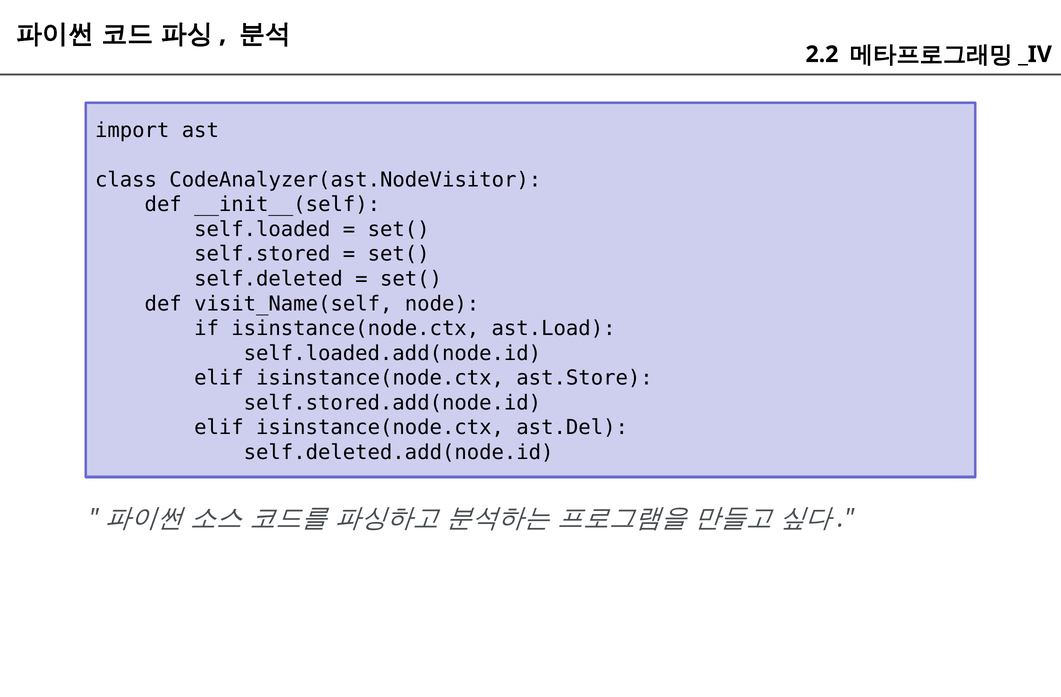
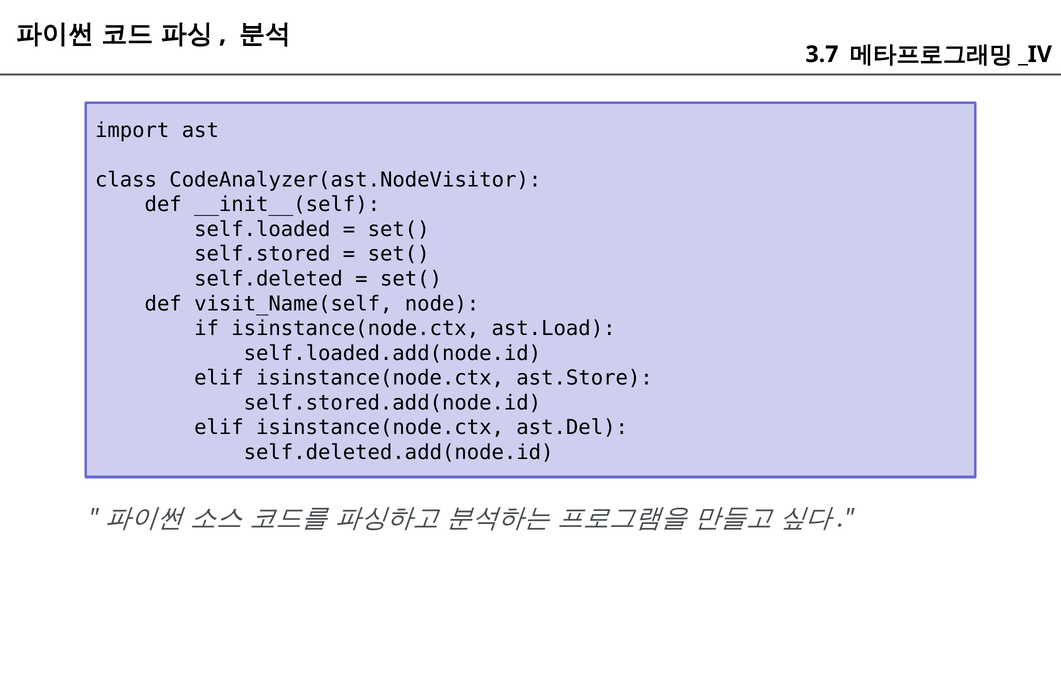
2.2: 2.2 -> 3.7
